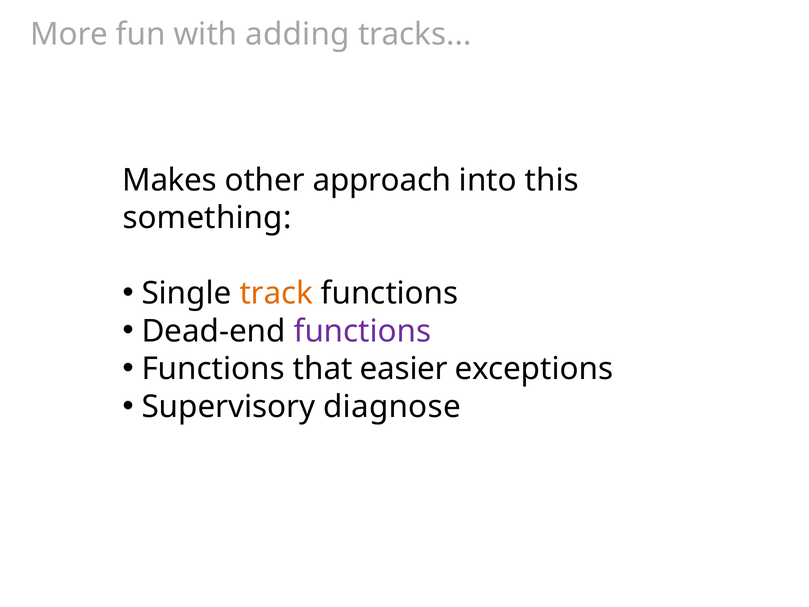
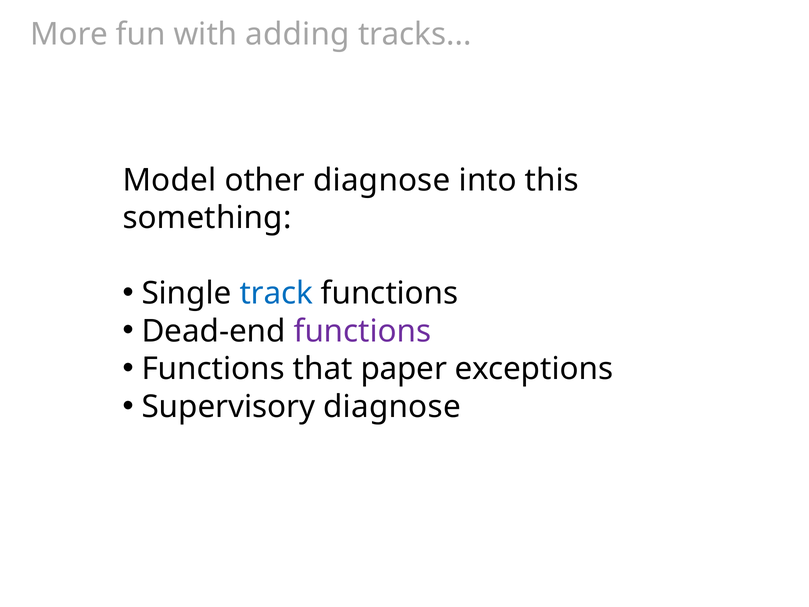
Makes: Makes -> Model
other approach: approach -> diagnose
track colour: orange -> blue
easier: easier -> paper
